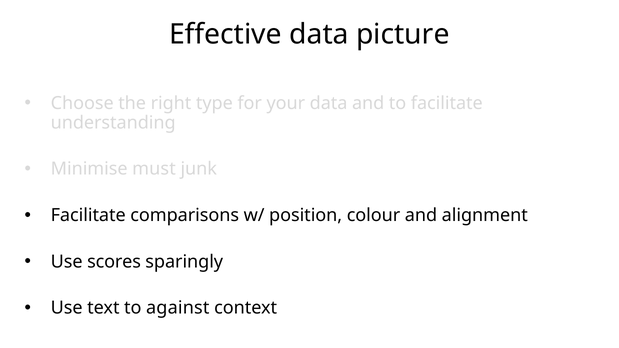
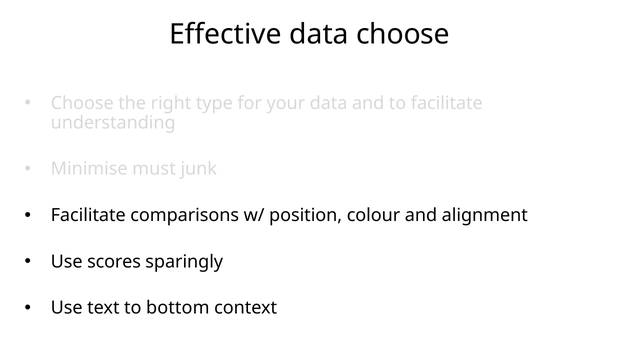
data picture: picture -> choose
against: against -> bottom
